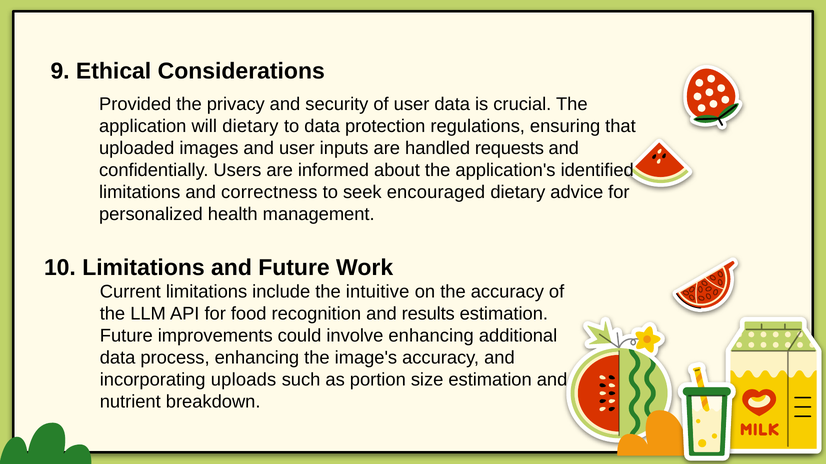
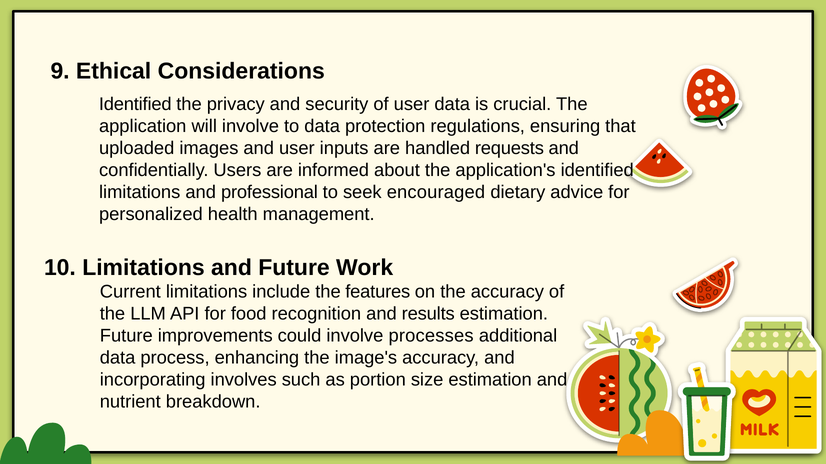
Provided at (135, 104): Provided -> Identified
will dietary: dietary -> involve
correctness: correctness -> professional
intuitive: intuitive -> features
involve enhancing: enhancing -> processes
uploads: uploads -> involves
